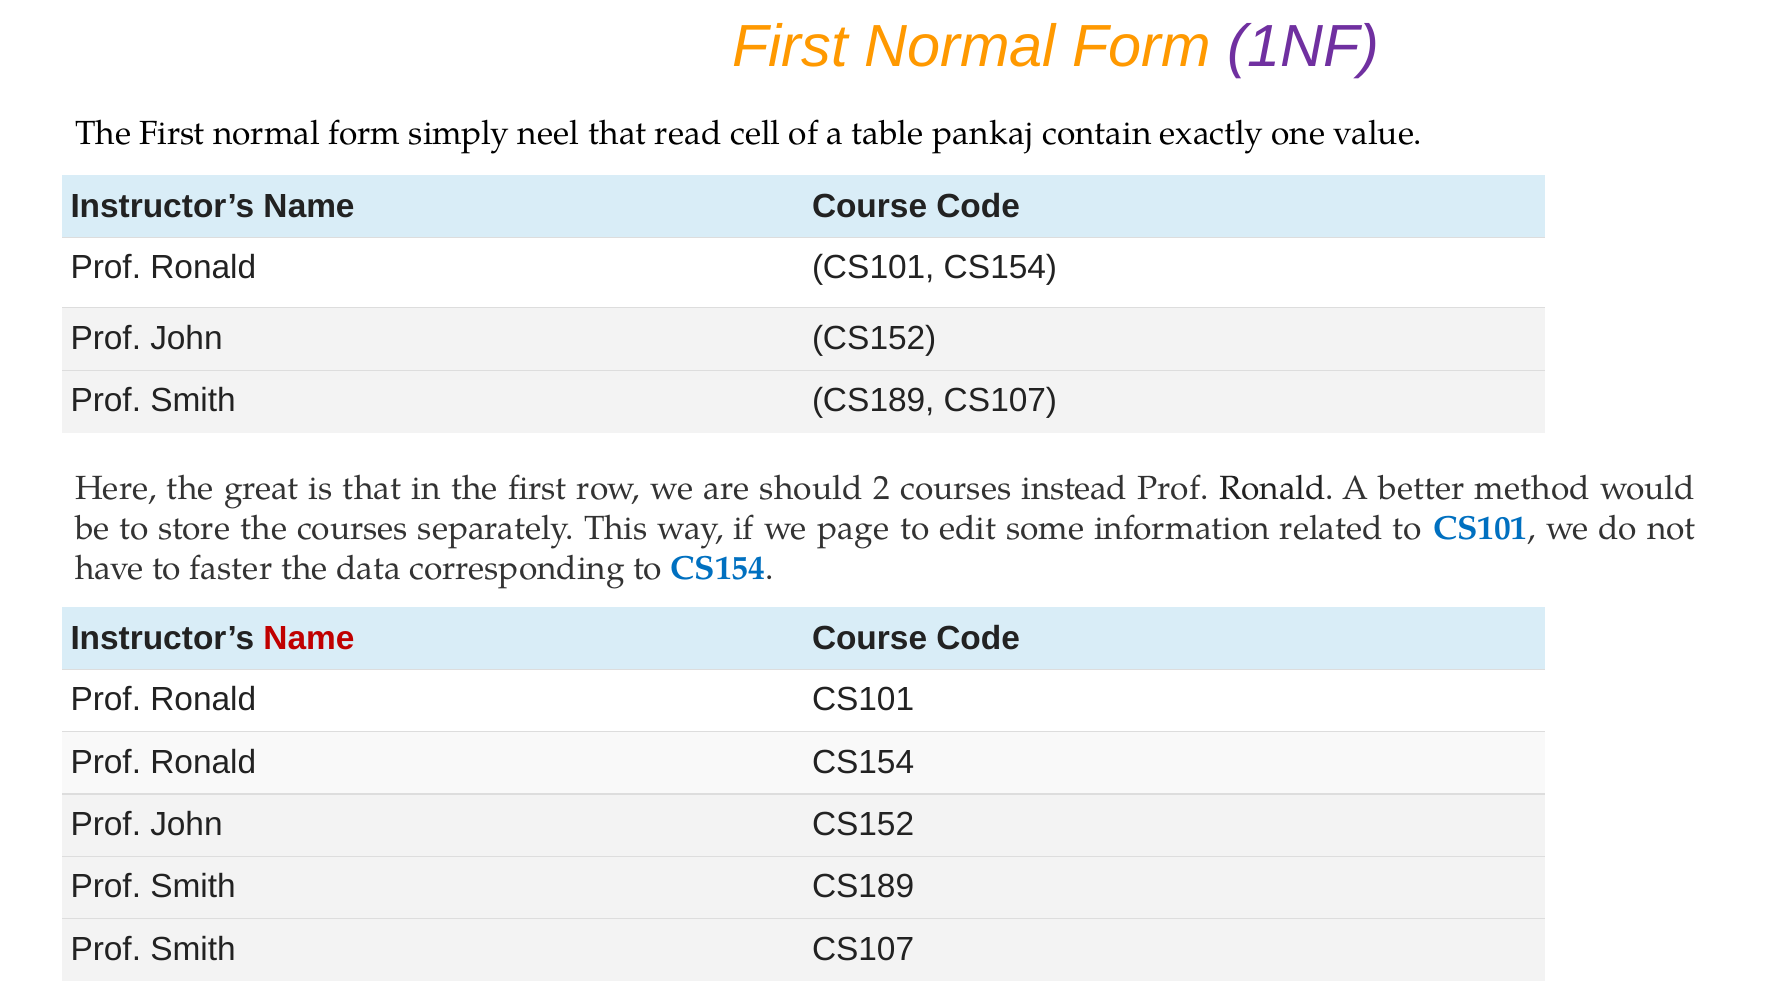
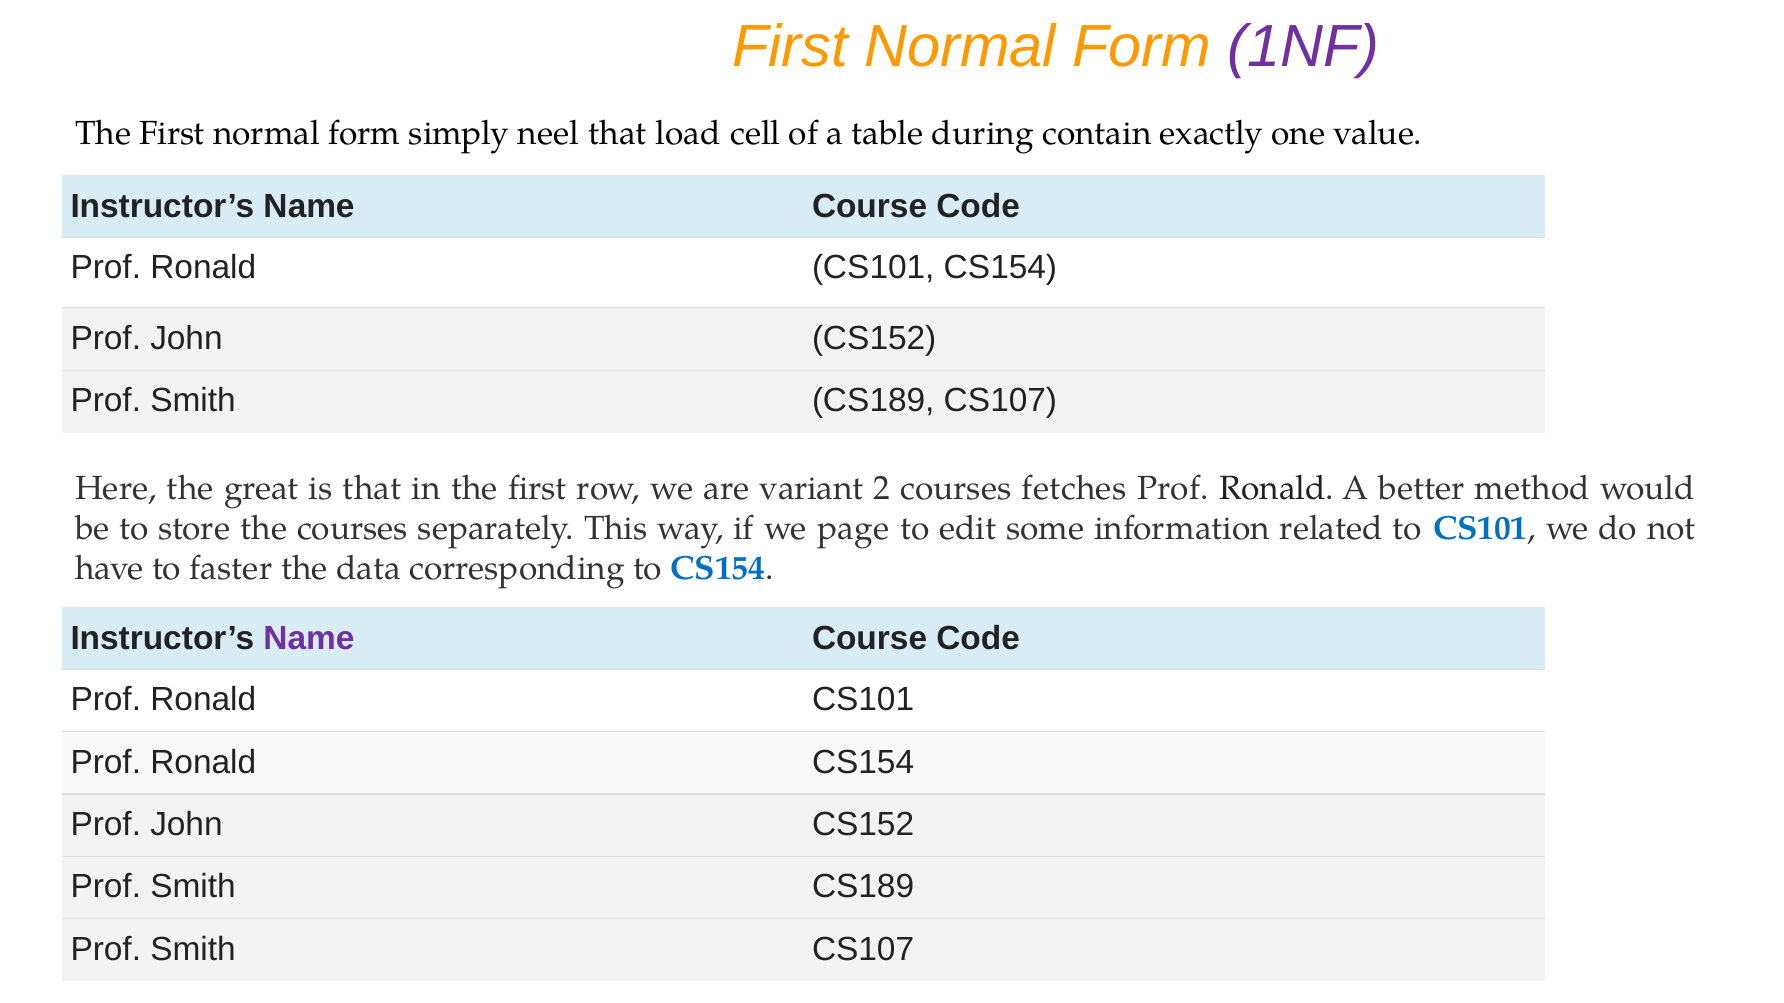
read: read -> load
pankaj: pankaj -> during
should: should -> variant
instead: instead -> fetches
Name at (309, 639) colour: red -> purple
